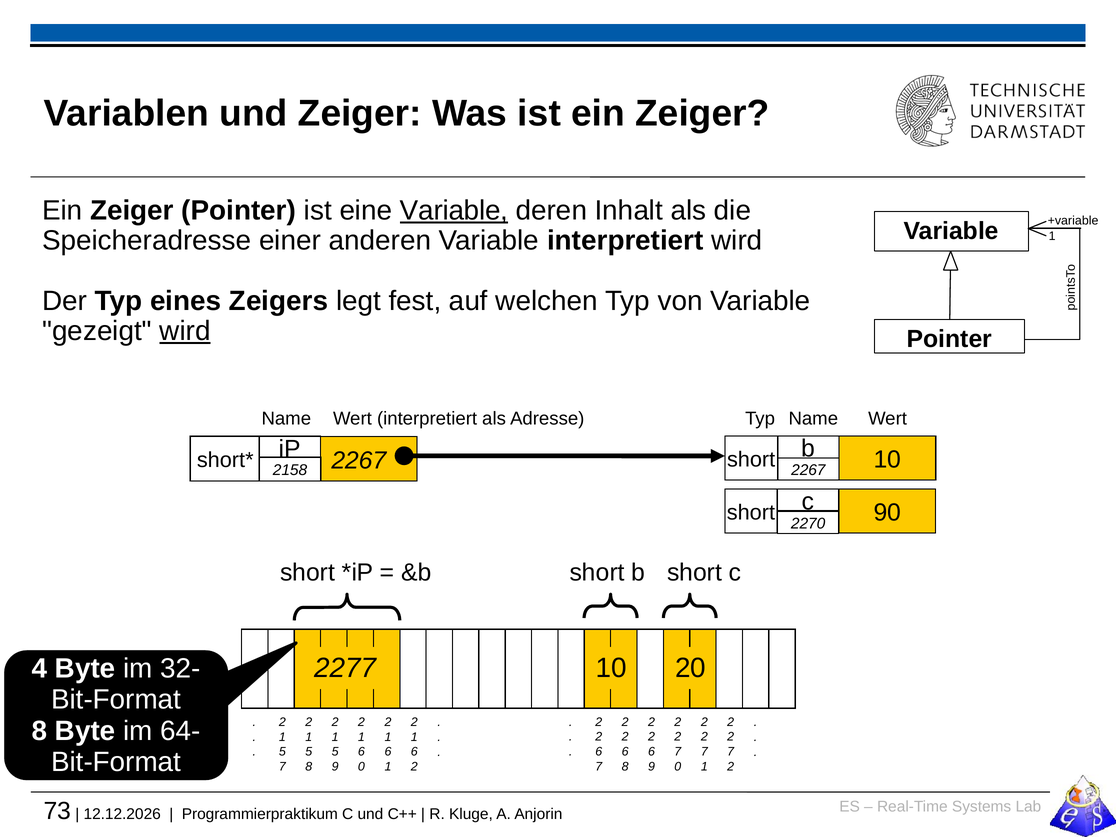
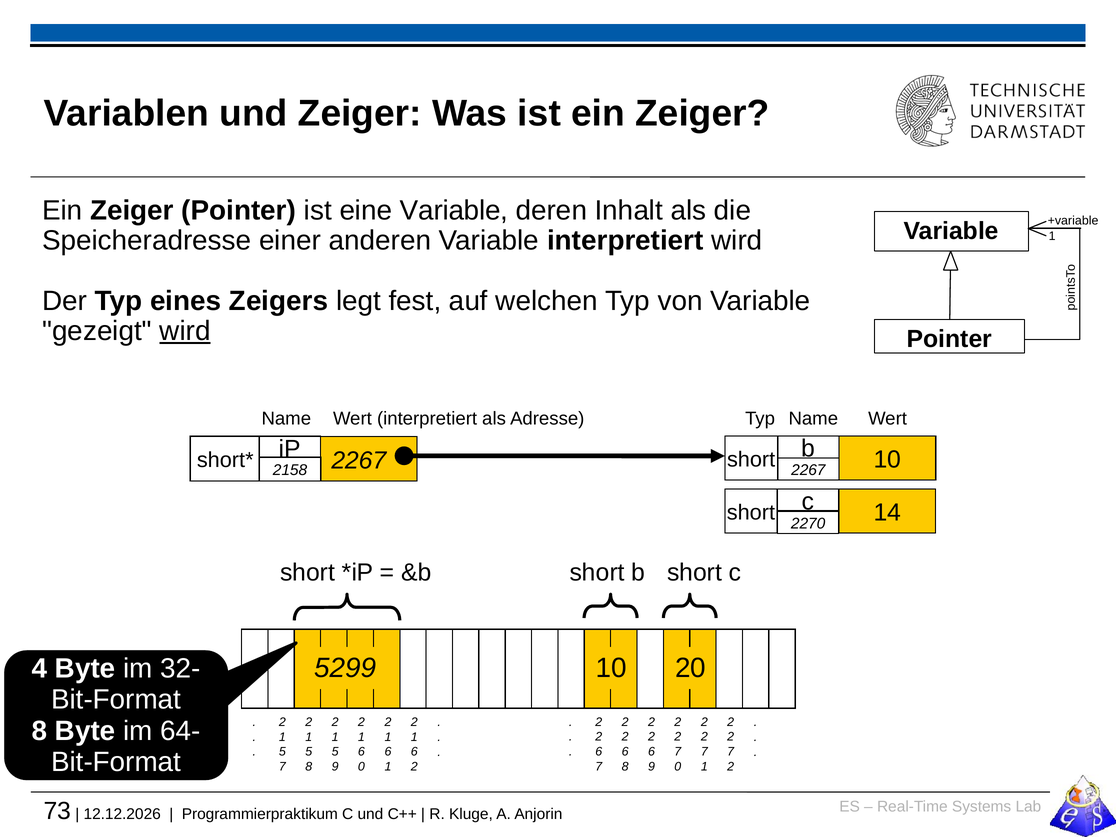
Variable at (454, 211) underline: present -> none
90: 90 -> 14
2277: 2277 -> 5299
